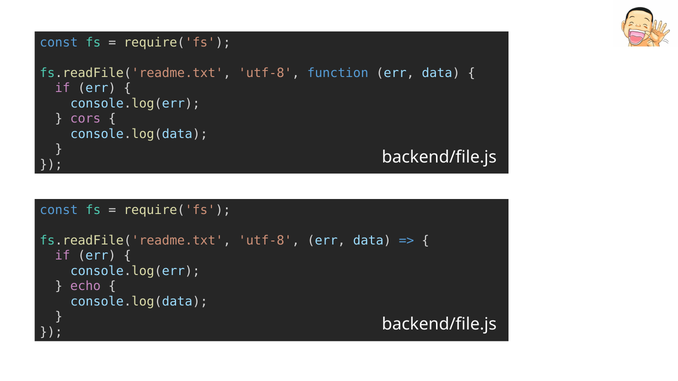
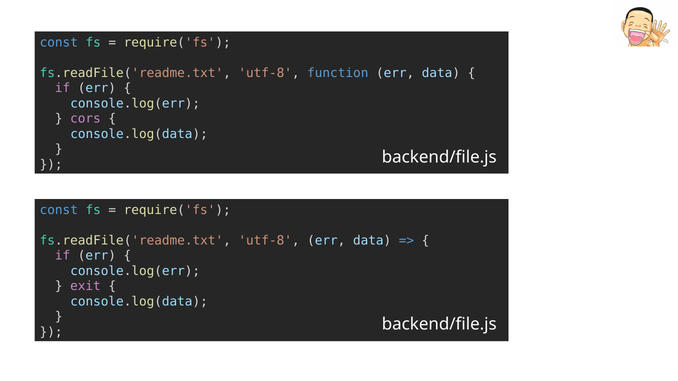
echo: echo -> exit
